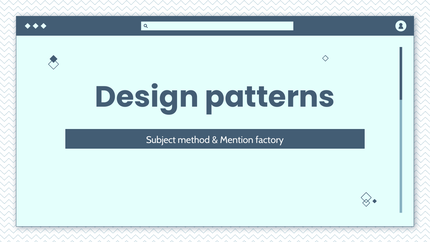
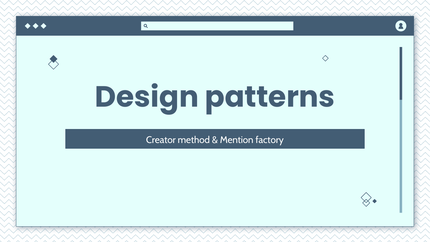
Subject: Subject -> Creator
